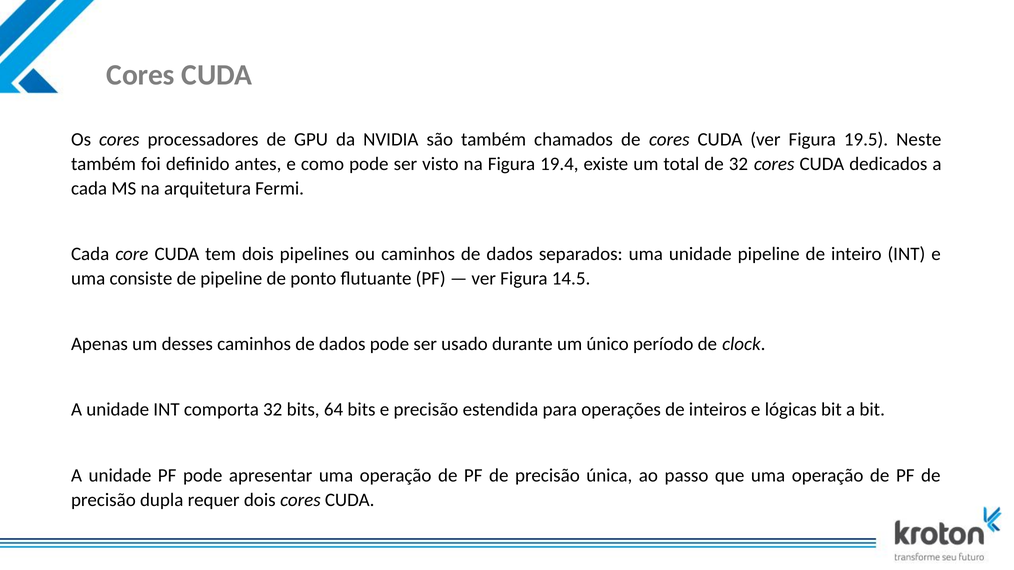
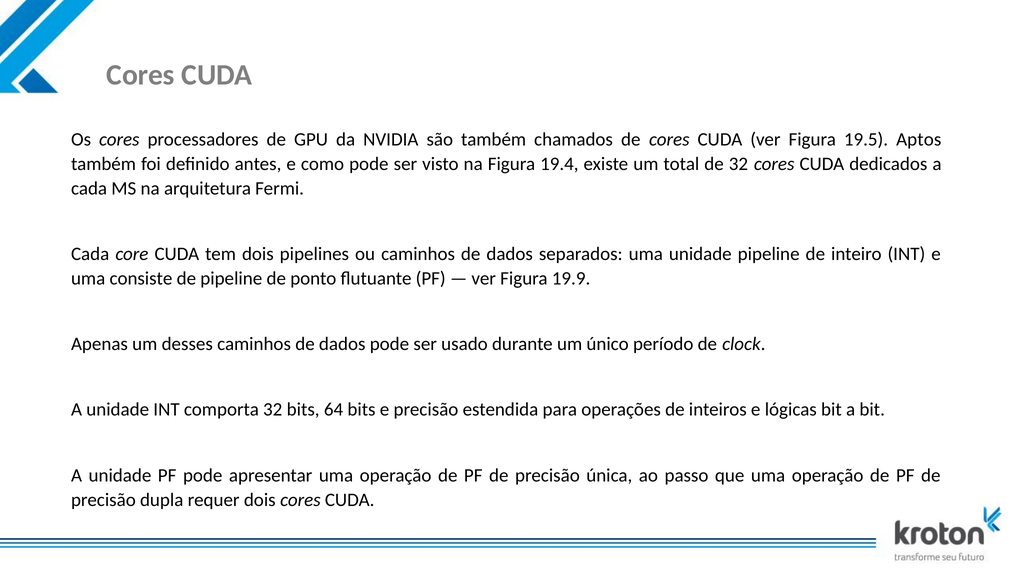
Neste: Neste -> Aptos
14.5: 14.5 -> 19.9
